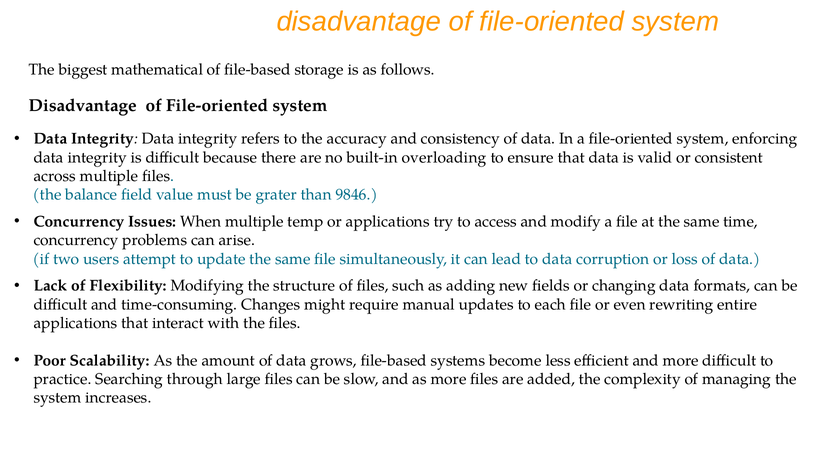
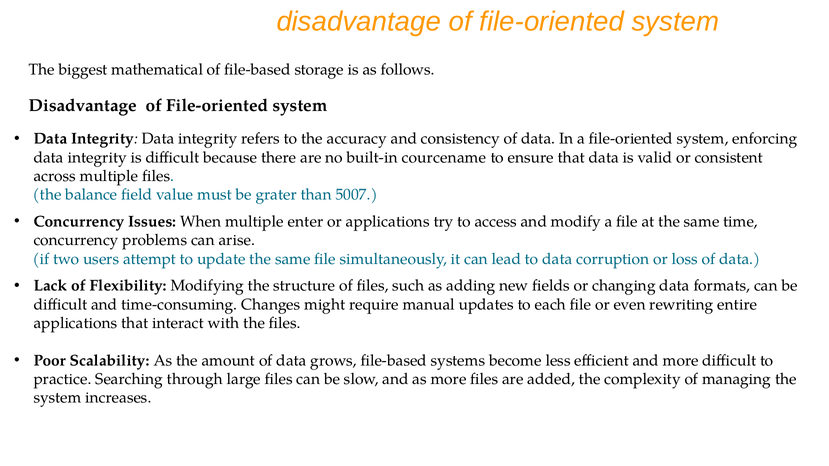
overloading: overloading -> courcename
9846: 9846 -> 5007
temp: temp -> enter
